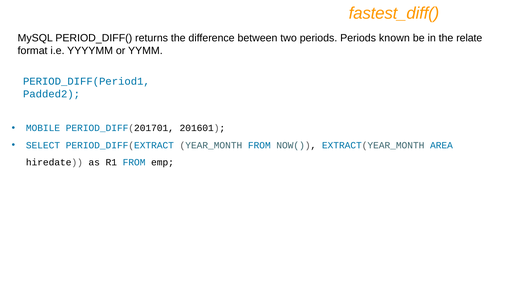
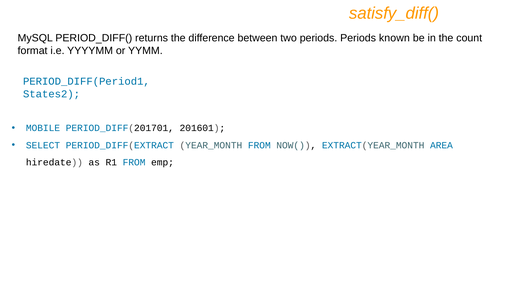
fastest_diff(: fastest_diff( -> satisfy_diff(
relate: relate -> count
Padded2: Padded2 -> States2
